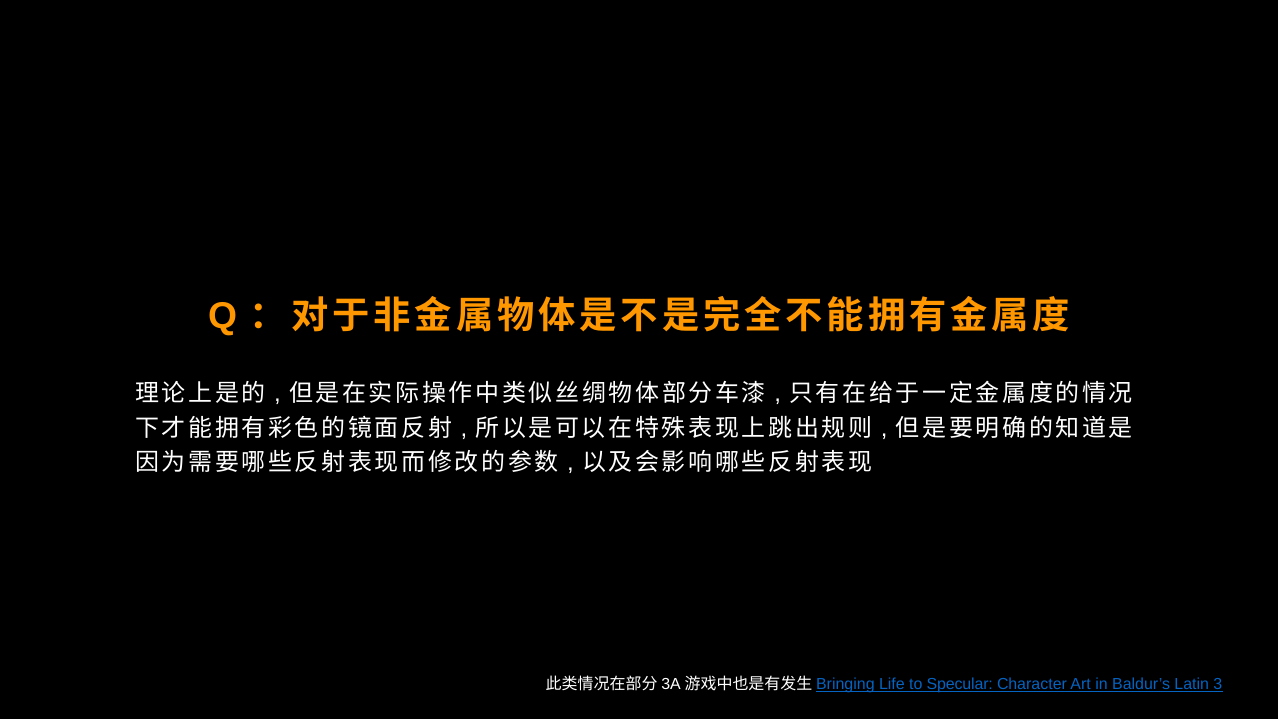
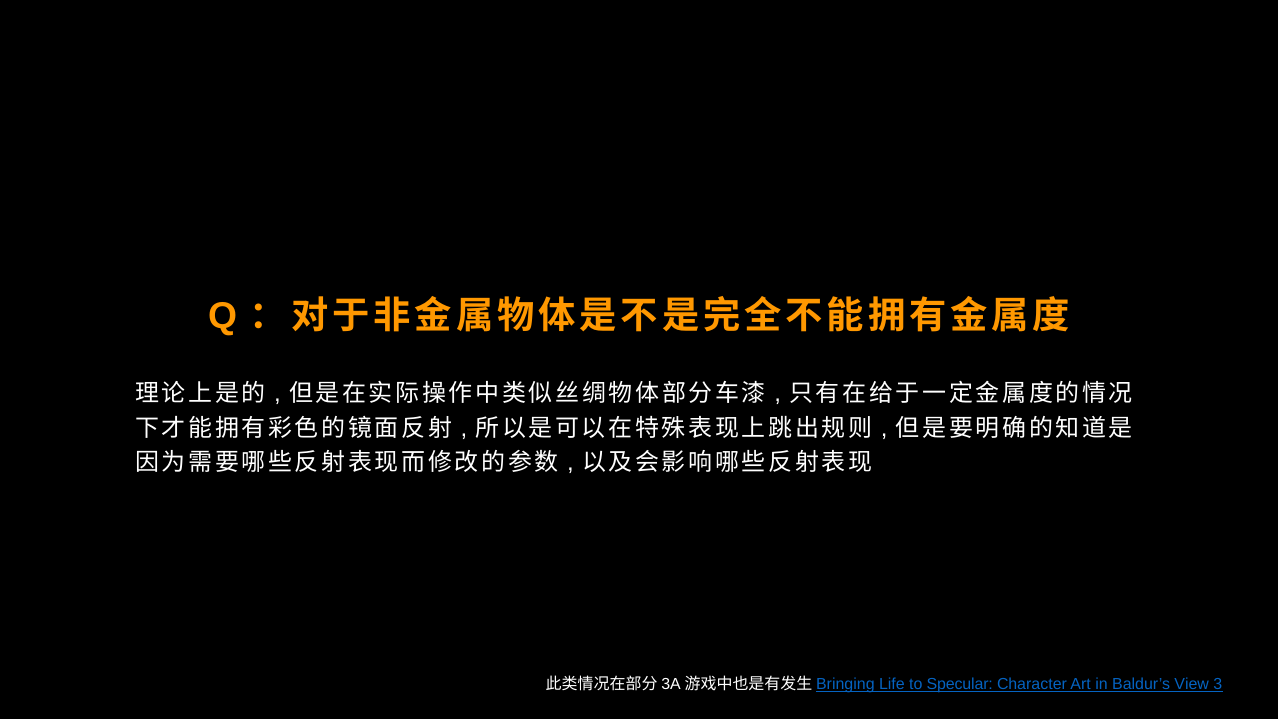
Latin: Latin -> View
